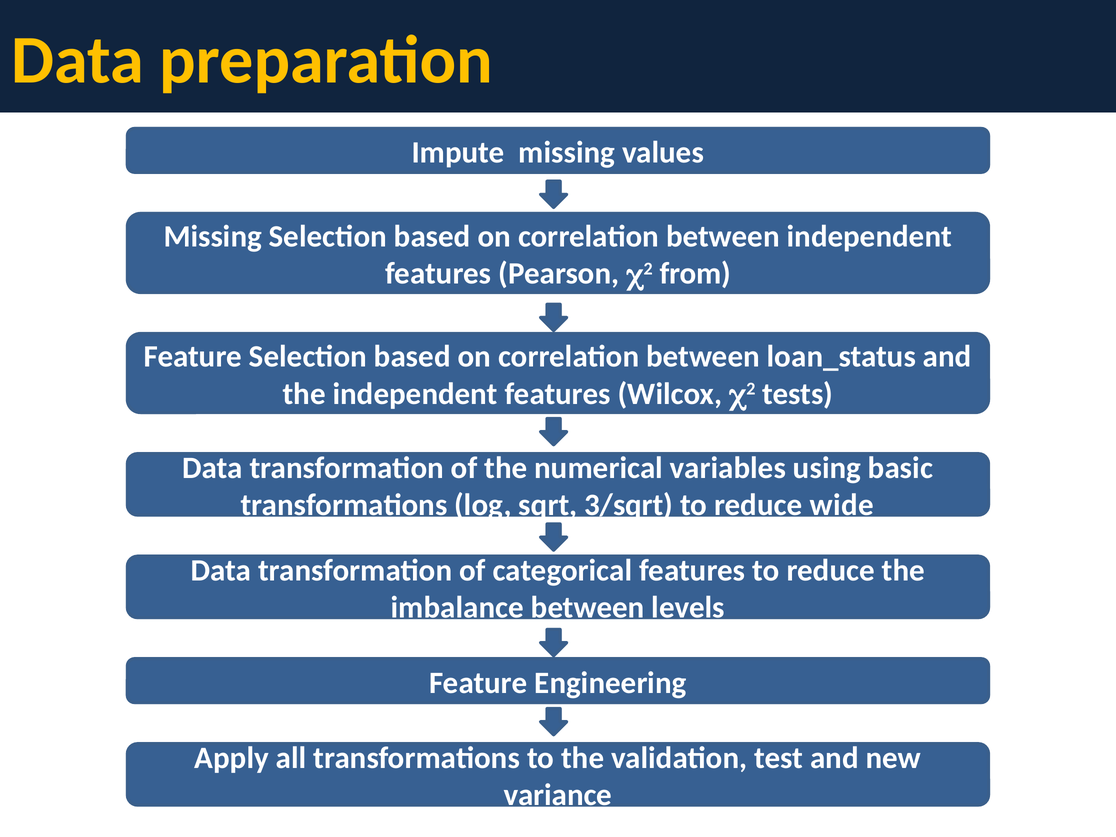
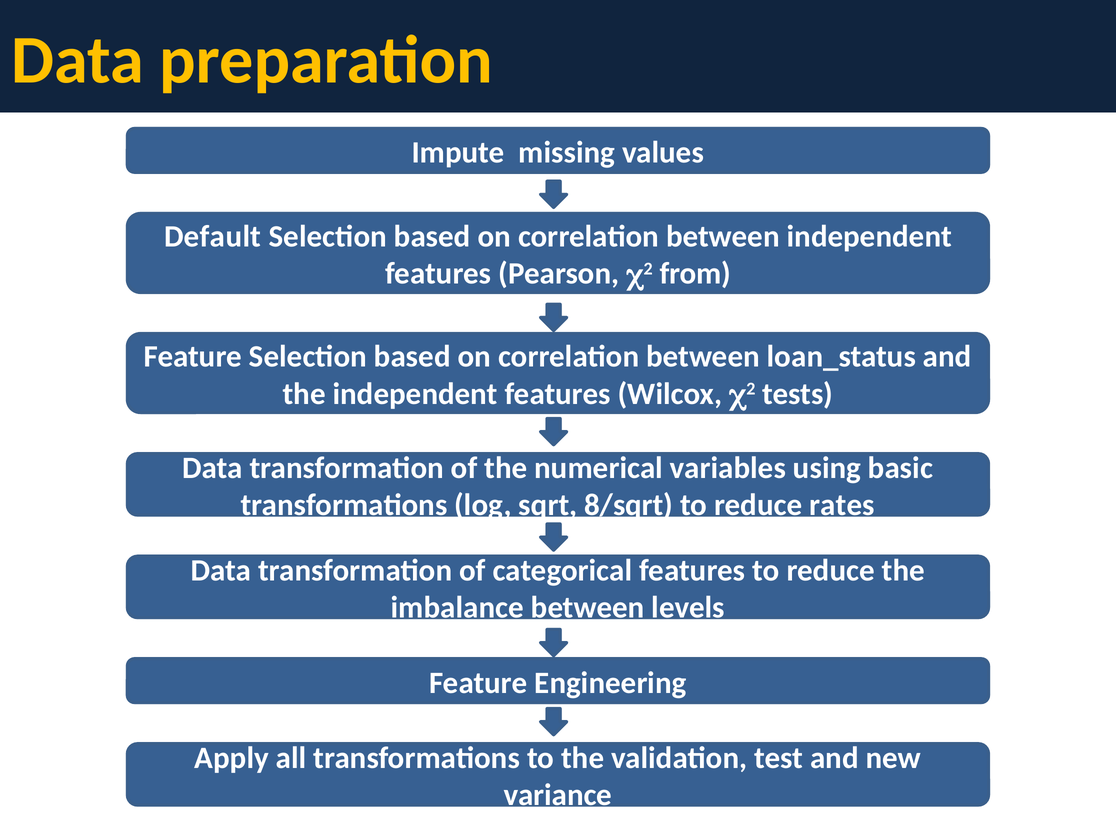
Missing at (213, 236): Missing -> Default
3/sqrt: 3/sqrt -> 8/sqrt
wide: wide -> rates
